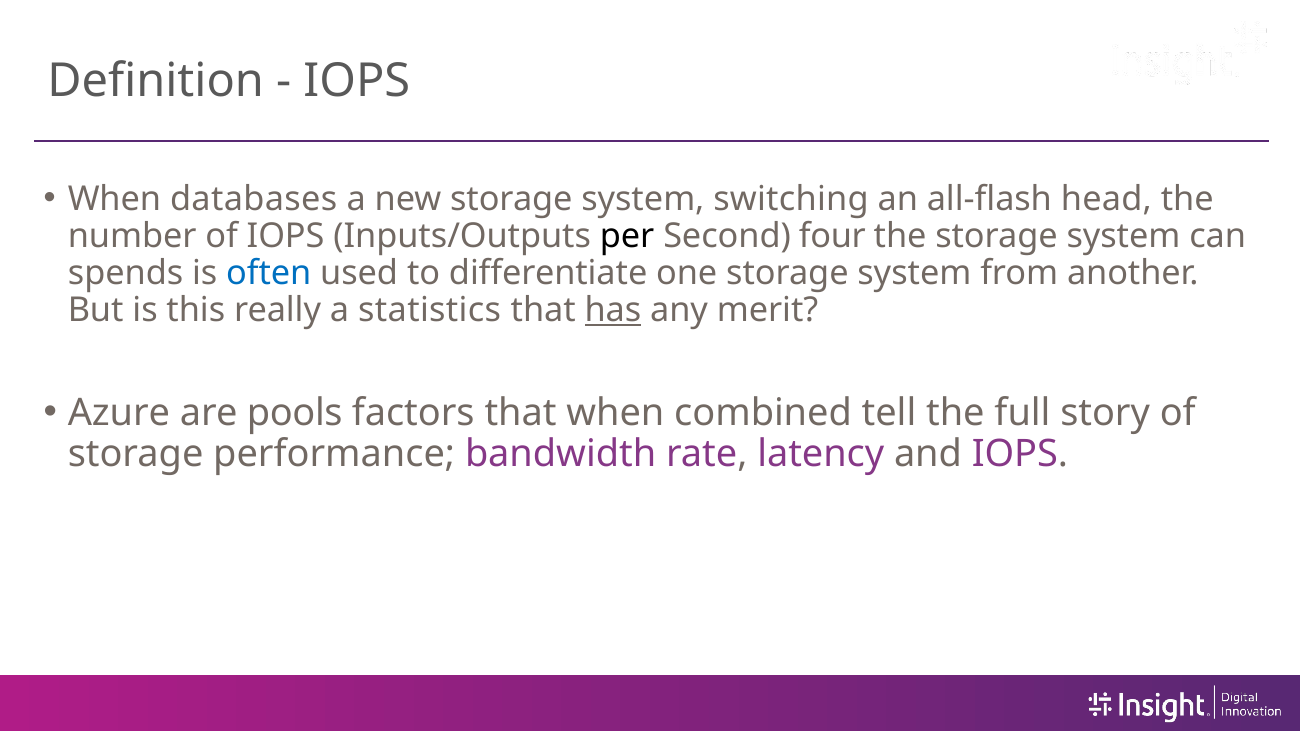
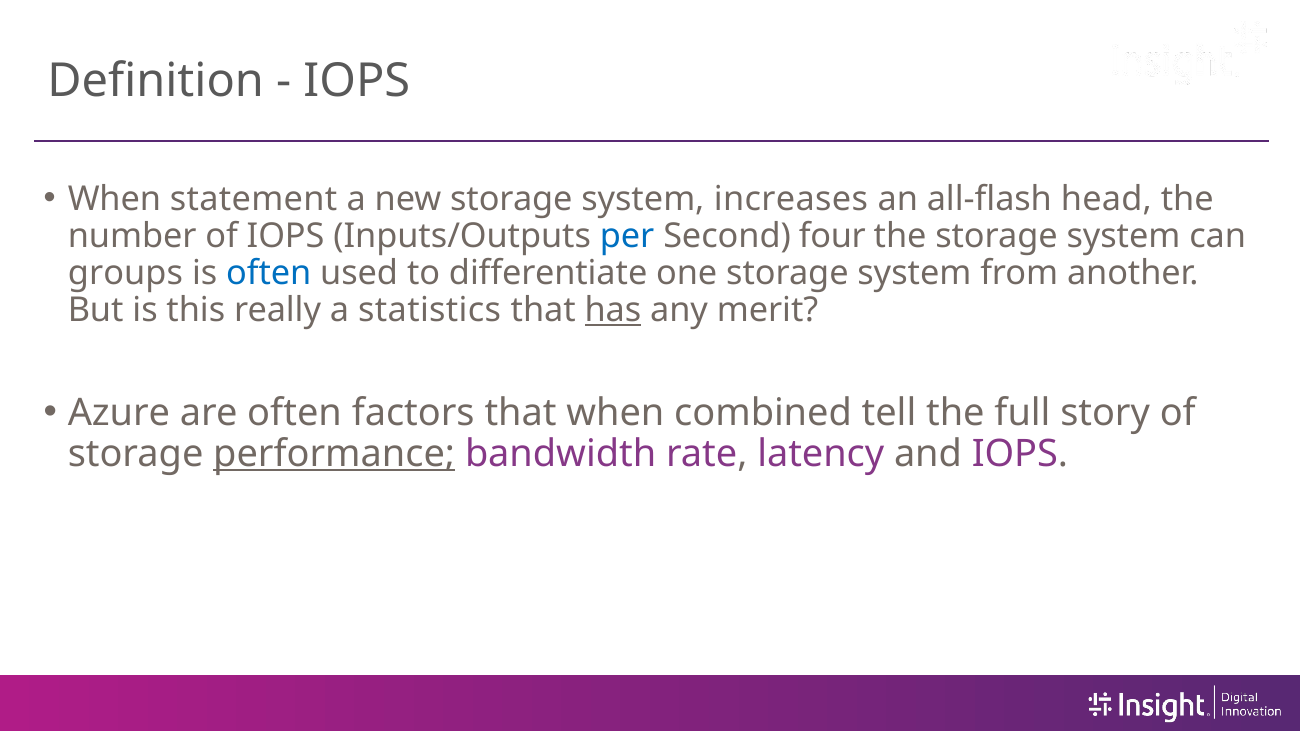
databases: databases -> statement
switching: switching -> increases
per colour: black -> blue
spends: spends -> groups
are pools: pools -> often
performance underline: none -> present
